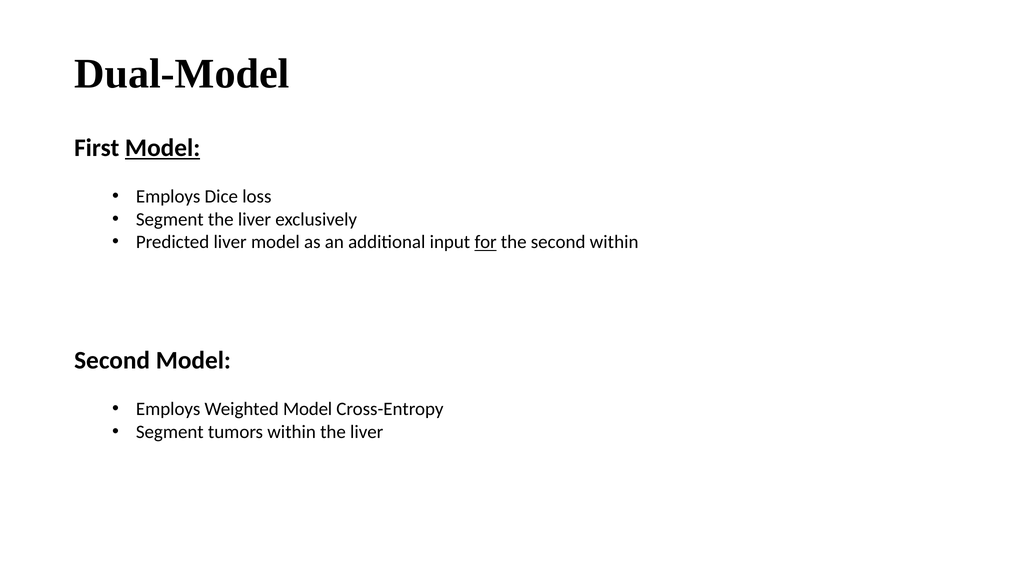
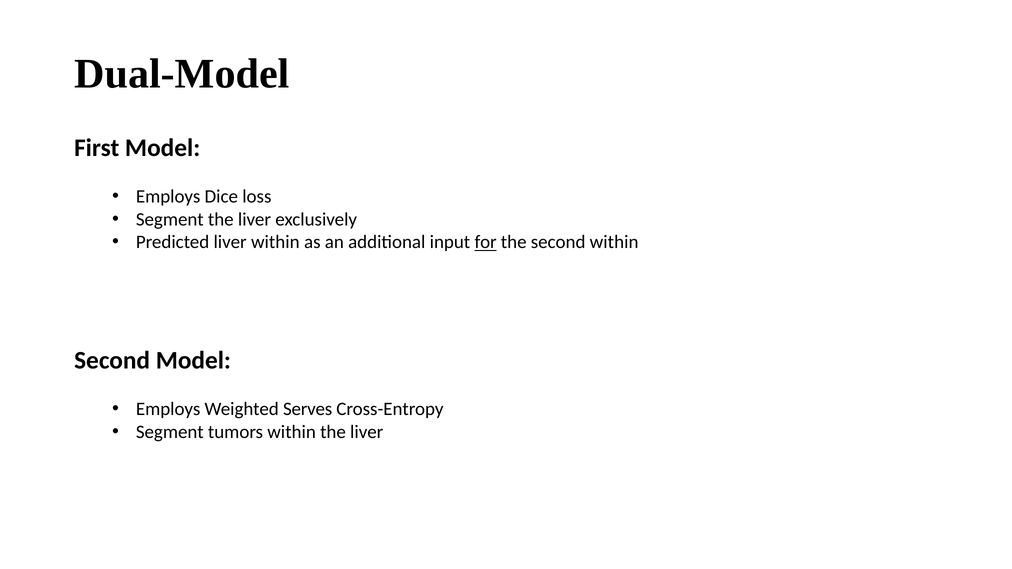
Model at (163, 148) underline: present -> none
liver model: model -> within
Weighted Model: Model -> Serves
